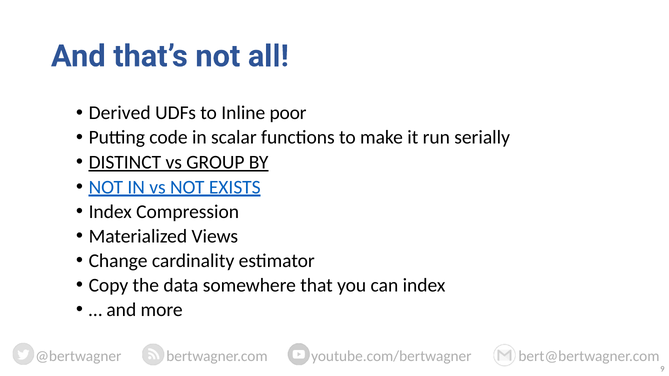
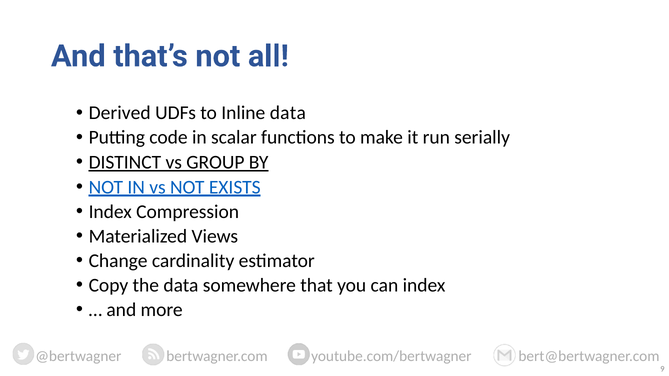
Inline poor: poor -> data
